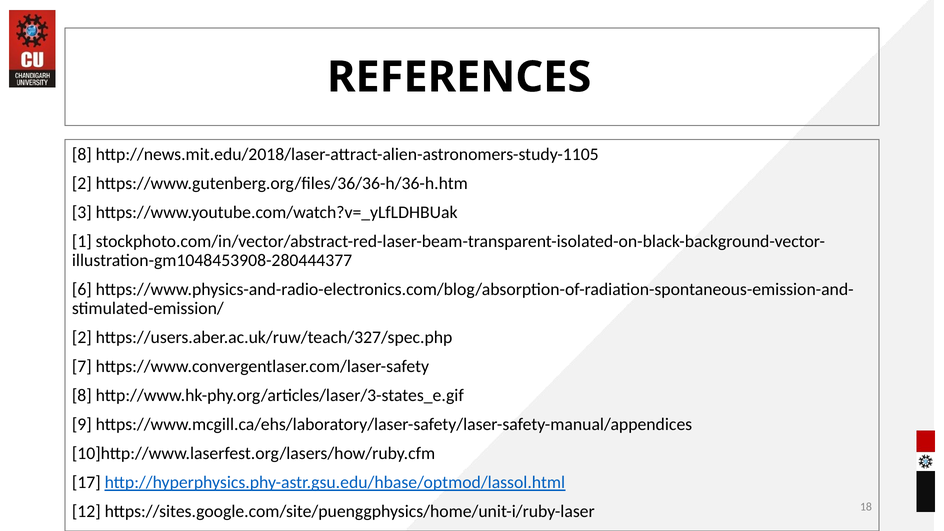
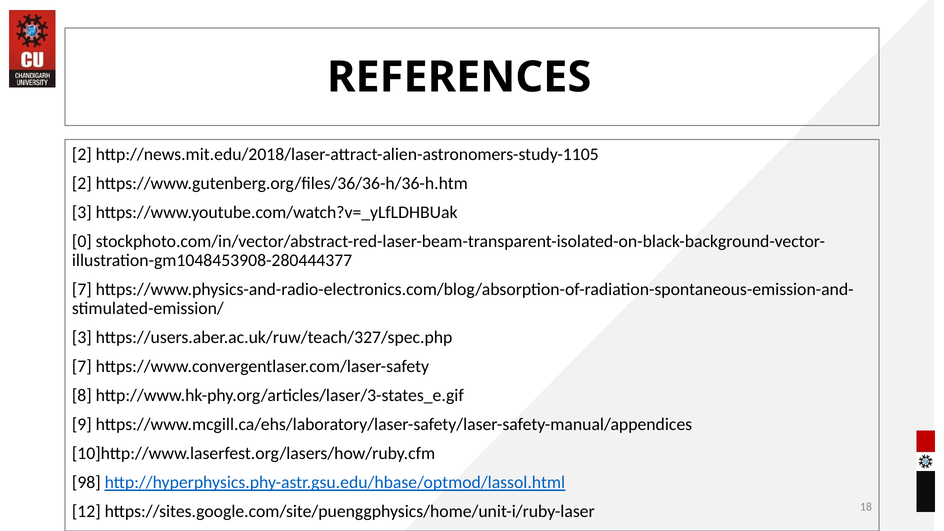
8 at (82, 154): 8 -> 2
1: 1 -> 0
6 at (82, 289): 6 -> 7
2 at (82, 337): 2 -> 3
17: 17 -> 98
